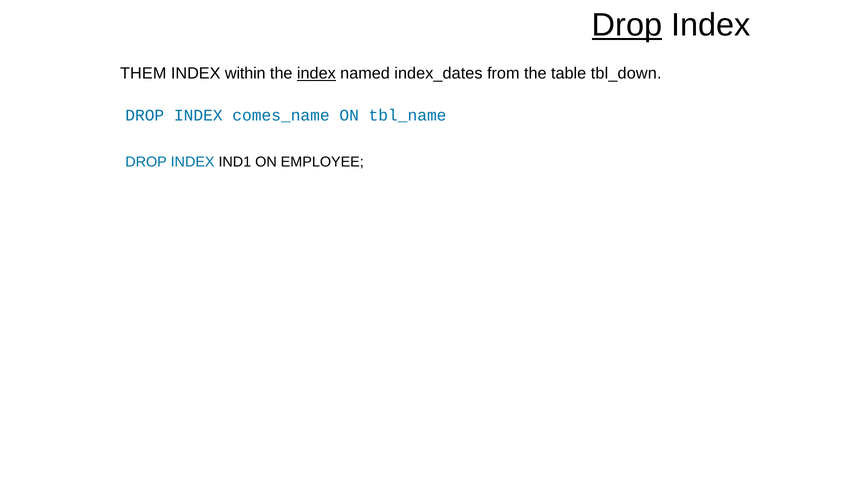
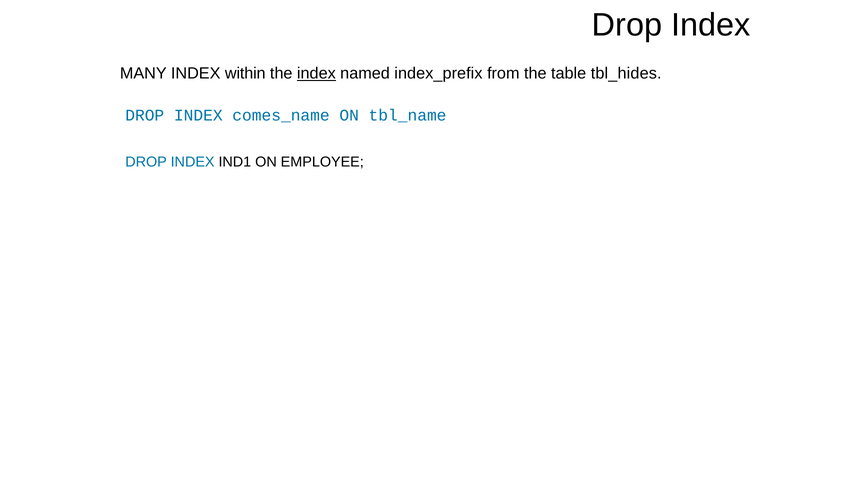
Drop at (627, 25) underline: present -> none
THEM: THEM -> MANY
index_dates: index_dates -> index_prefix
tbl_down: tbl_down -> tbl_hides
